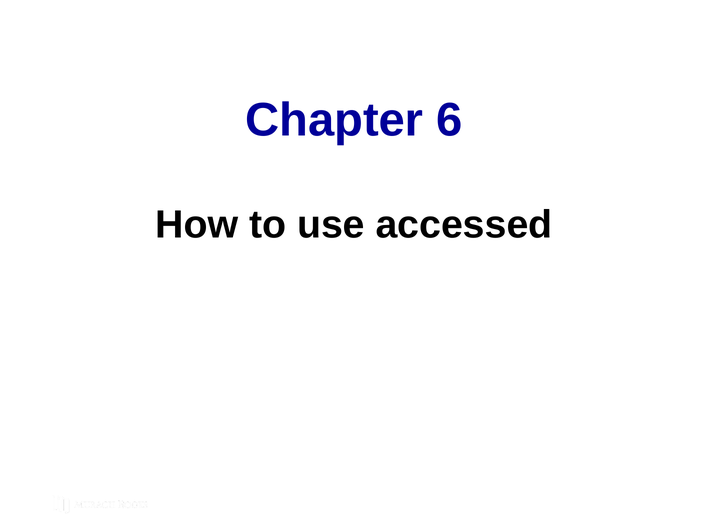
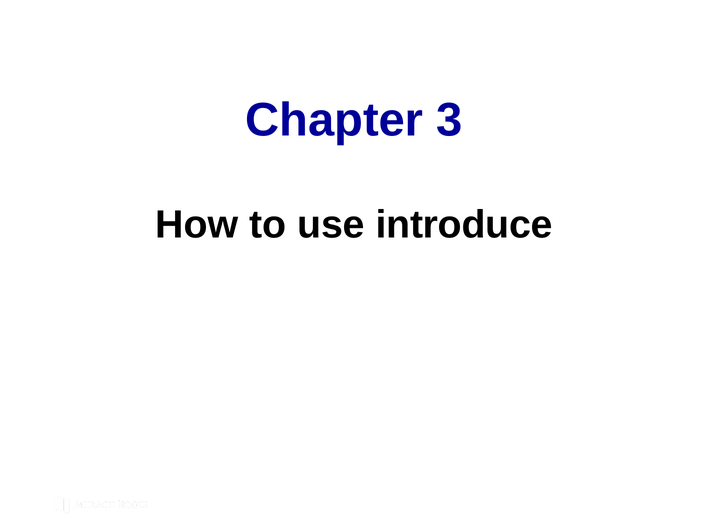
6: 6 -> 3
accessed: accessed -> introduce
